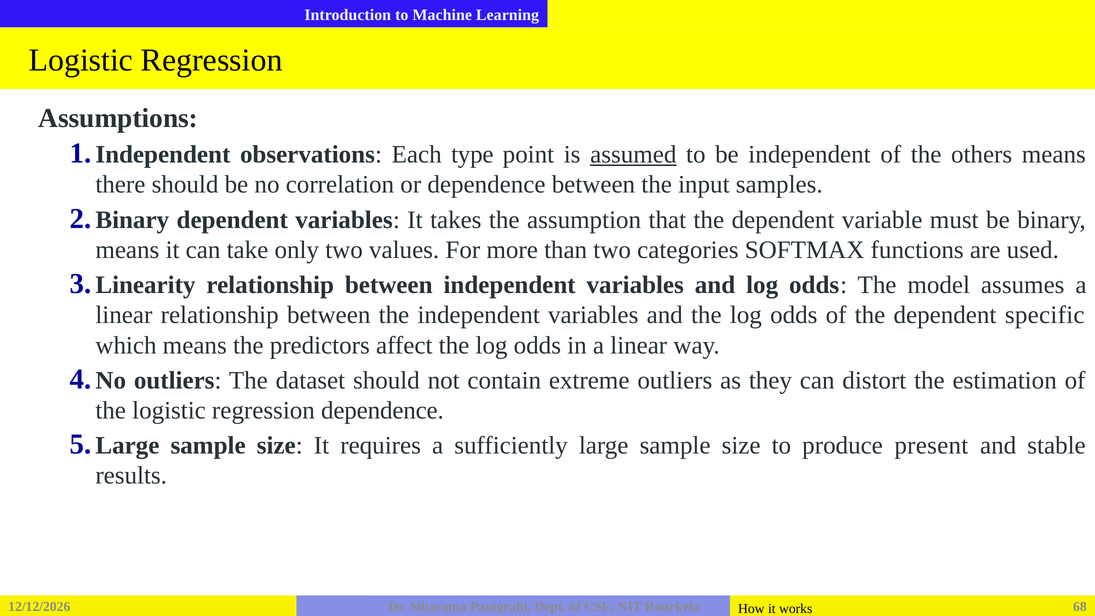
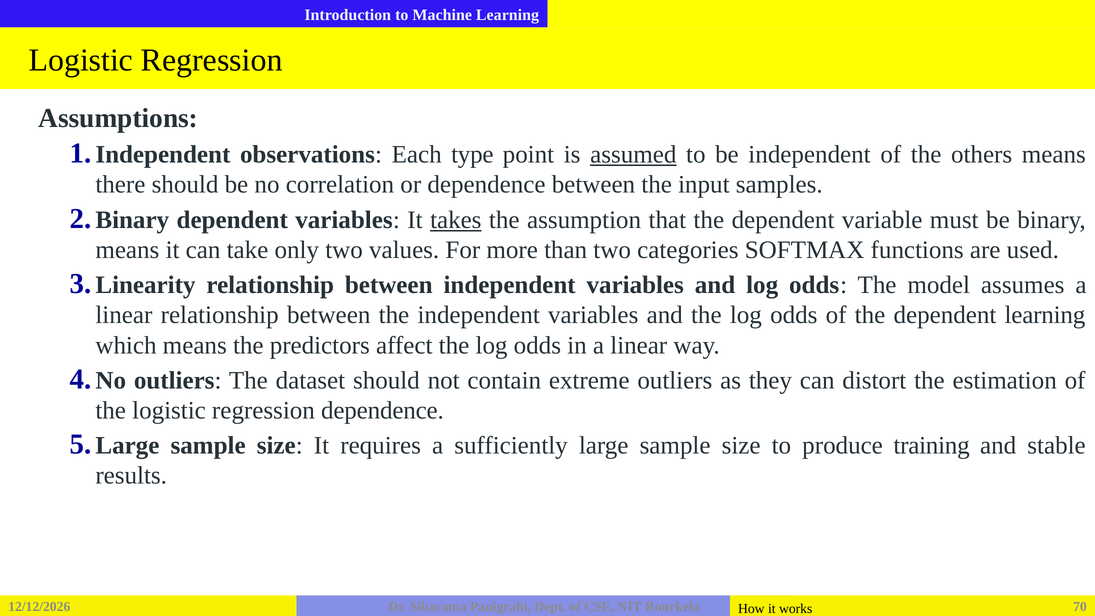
takes underline: none -> present
dependent specific: specific -> learning
present: present -> training
68: 68 -> 70
